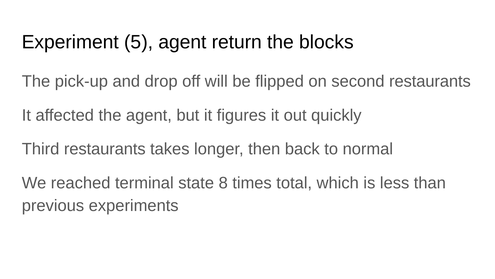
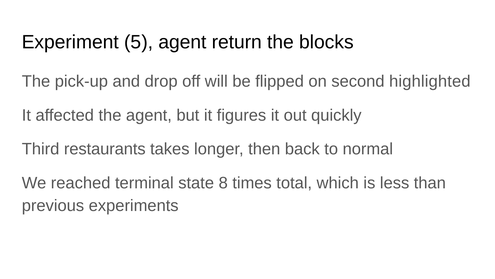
second restaurants: restaurants -> highlighted
